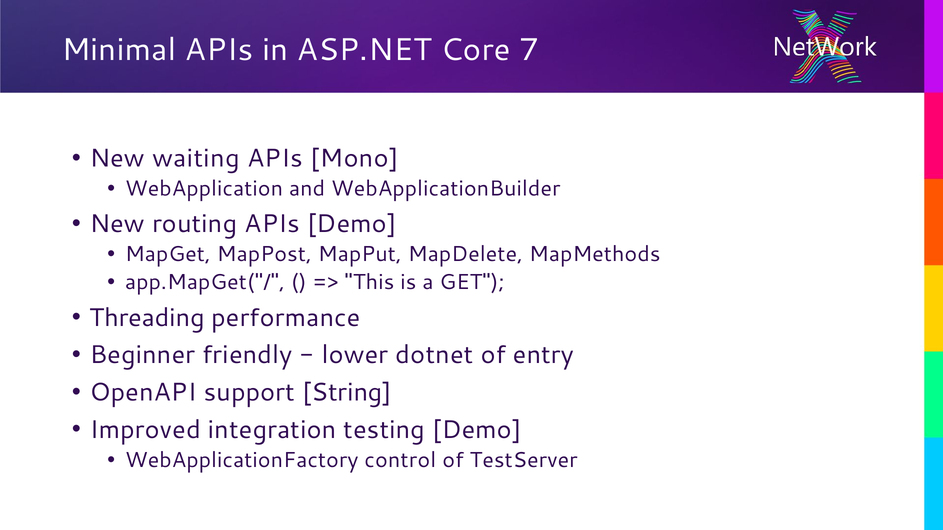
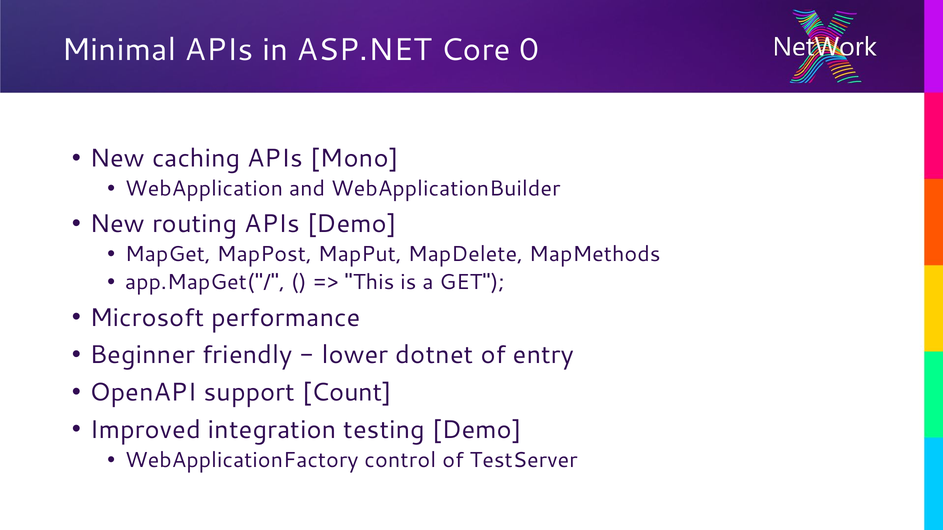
7: 7 -> 0
waiting: waiting -> caching
Threading: Threading -> Microsoft
String: String -> Count
